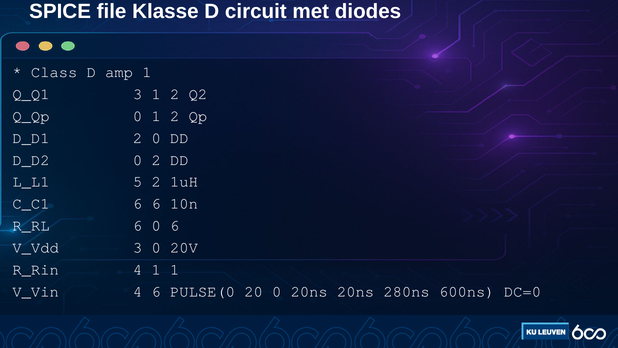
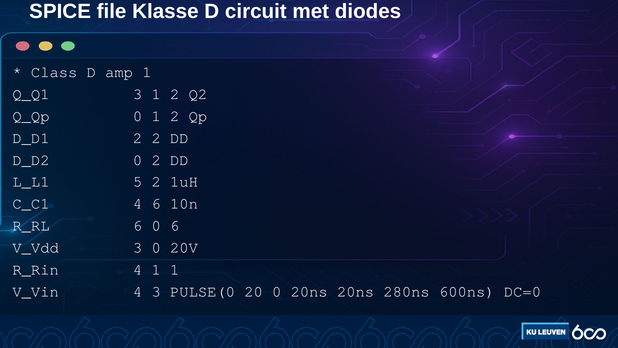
2 0: 0 -> 2
C_C1 6: 6 -> 4
4 6: 6 -> 3
